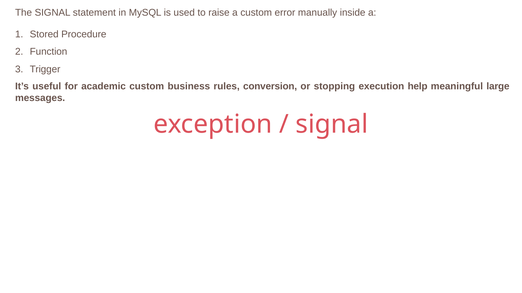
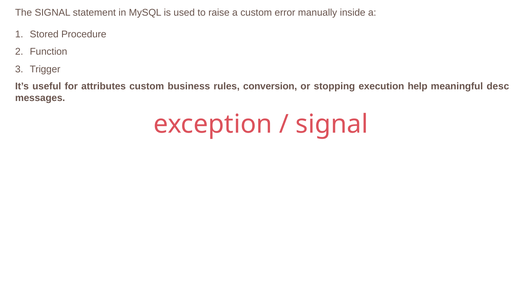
academic: academic -> attributes
large: large -> desc
